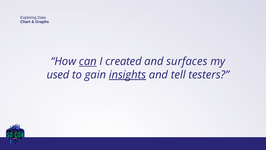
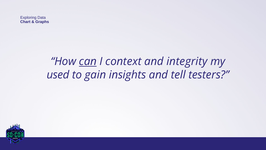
created: created -> context
surfaces: surfaces -> integrity
insights underline: present -> none
